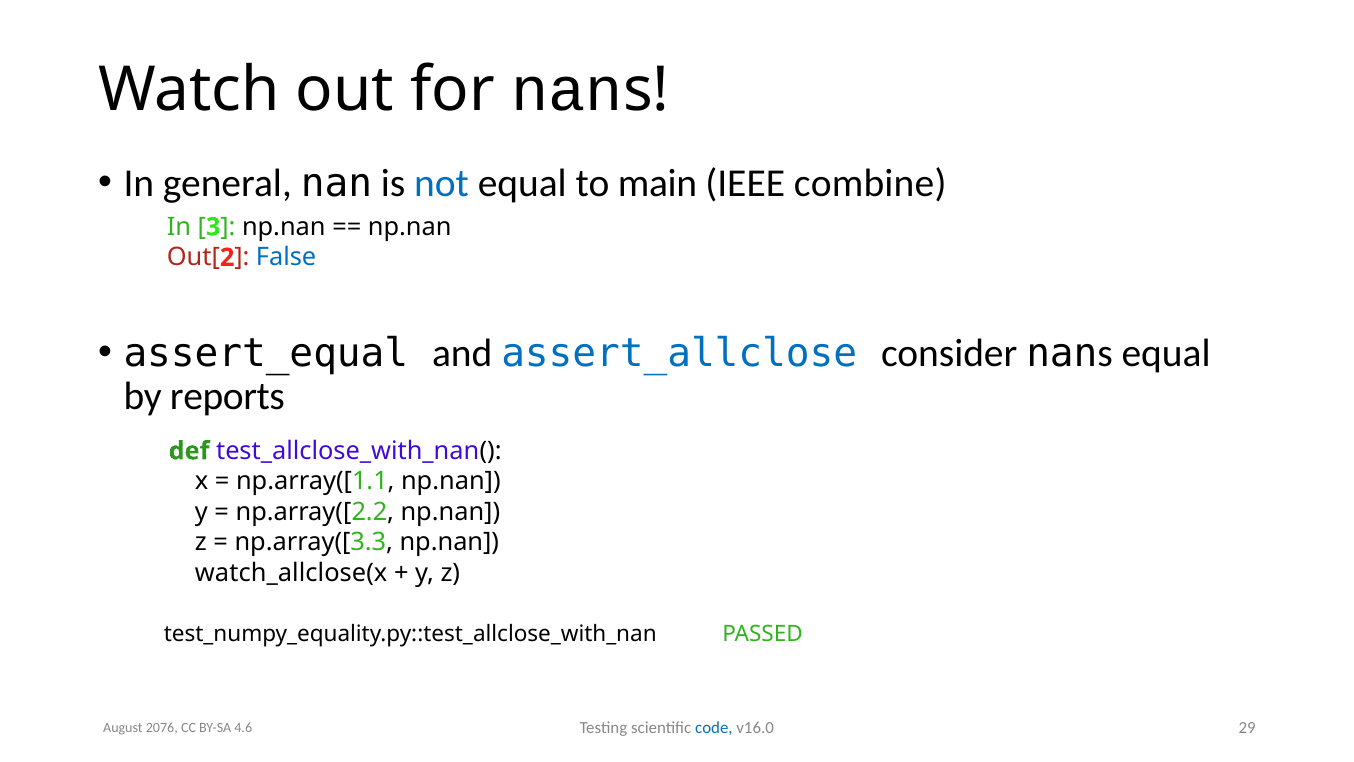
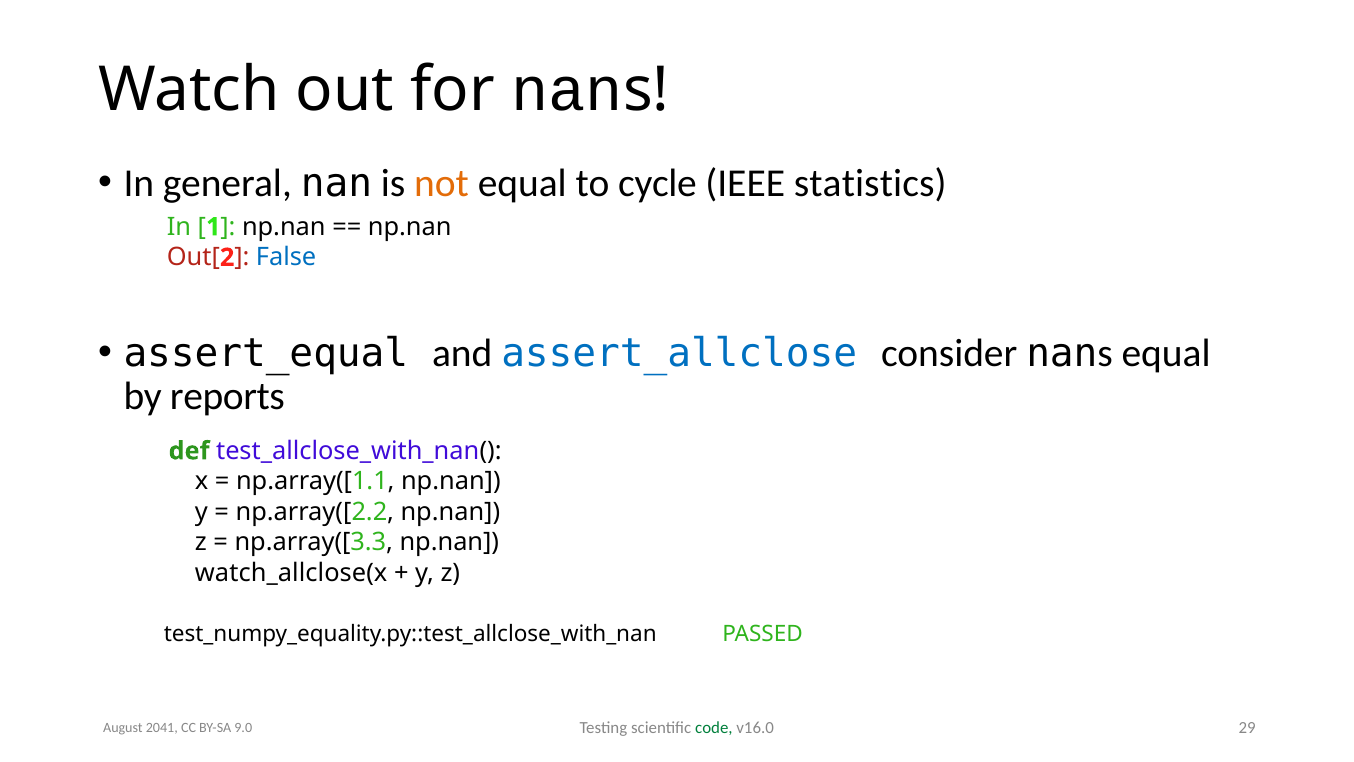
not colour: blue -> orange
main: main -> cycle
combine: combine -> statistics
3: 3 -> 1
code colour: blue -> green
2076: 2076 -> 2041
4.6: 4.6 -> 9.0
